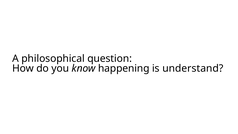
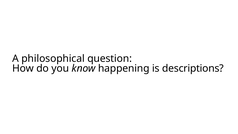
understand: understand -> descriptions
